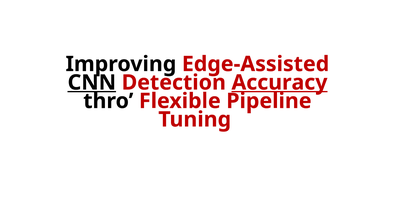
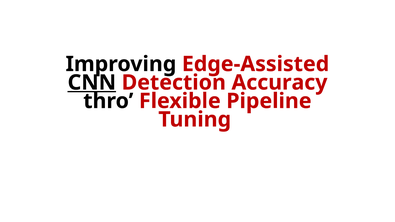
Accuracy underline: present -> none
